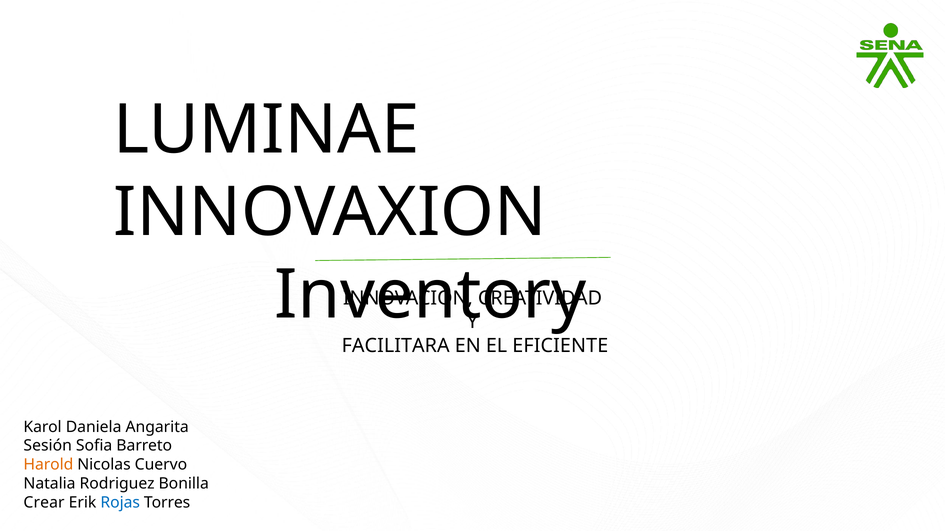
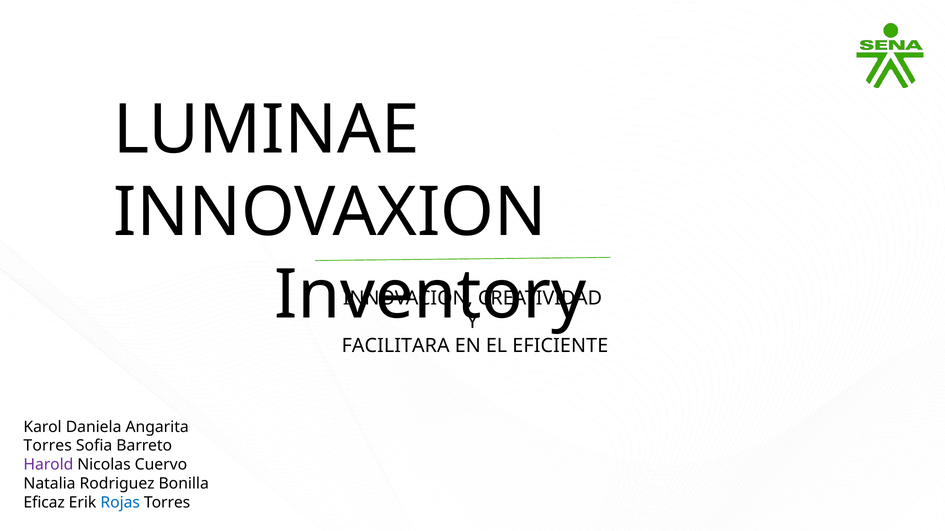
Sesión at (48, 446): Sesión -> Torres
Harold colour: orange -> purple
Crear: Crear -> Eficaz
